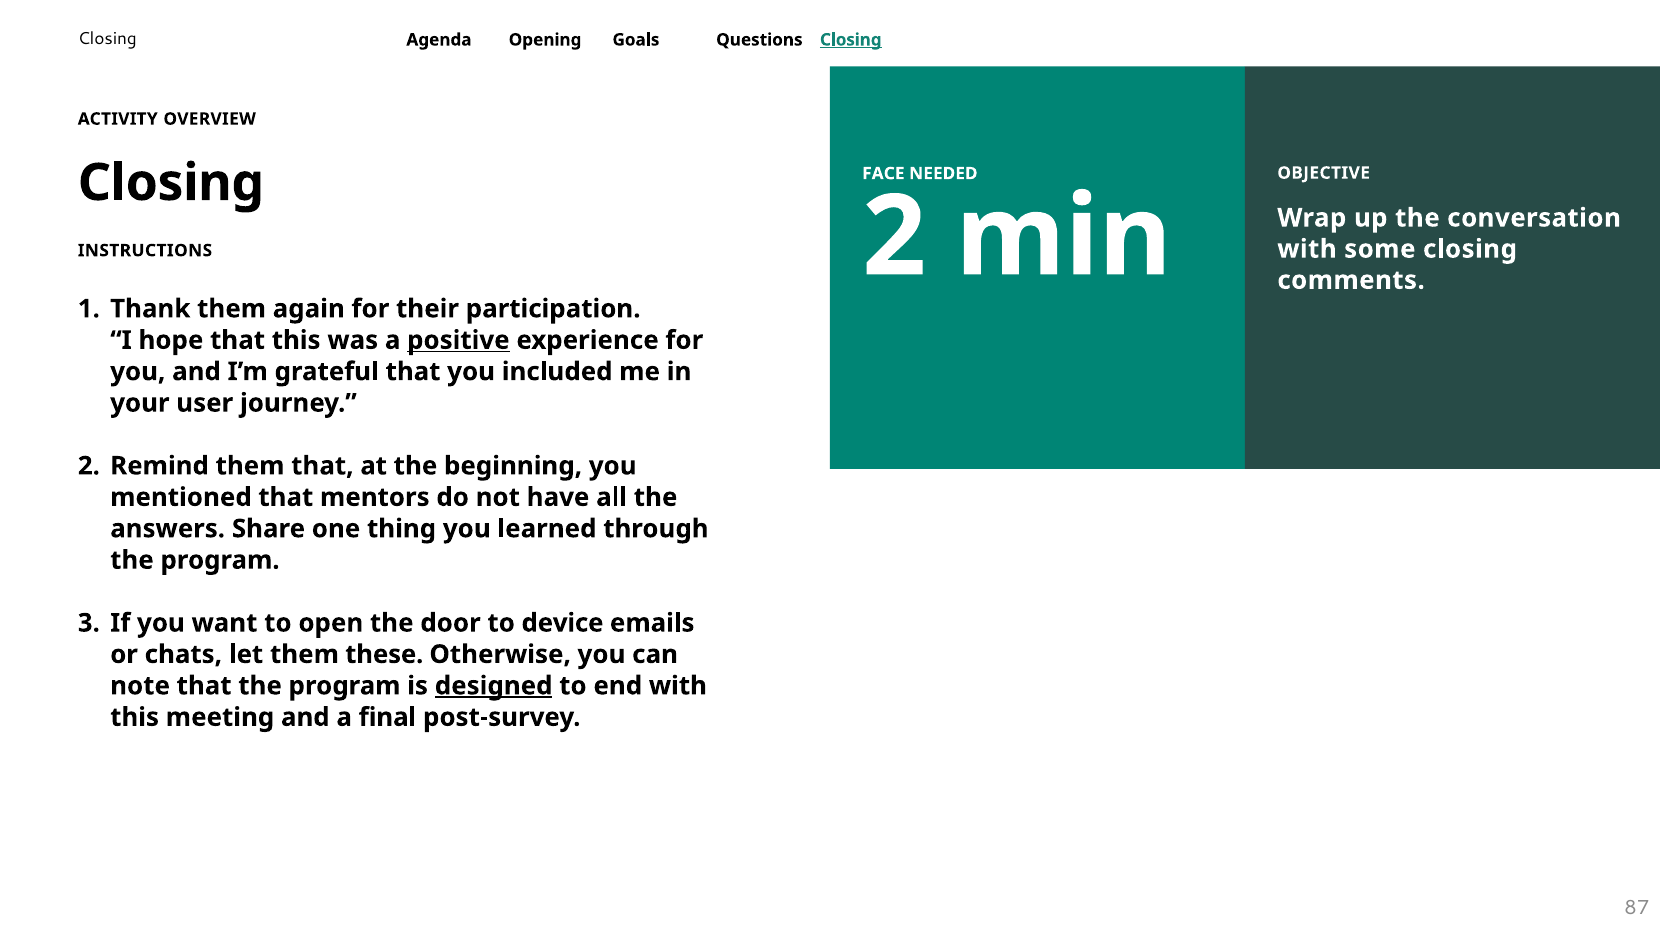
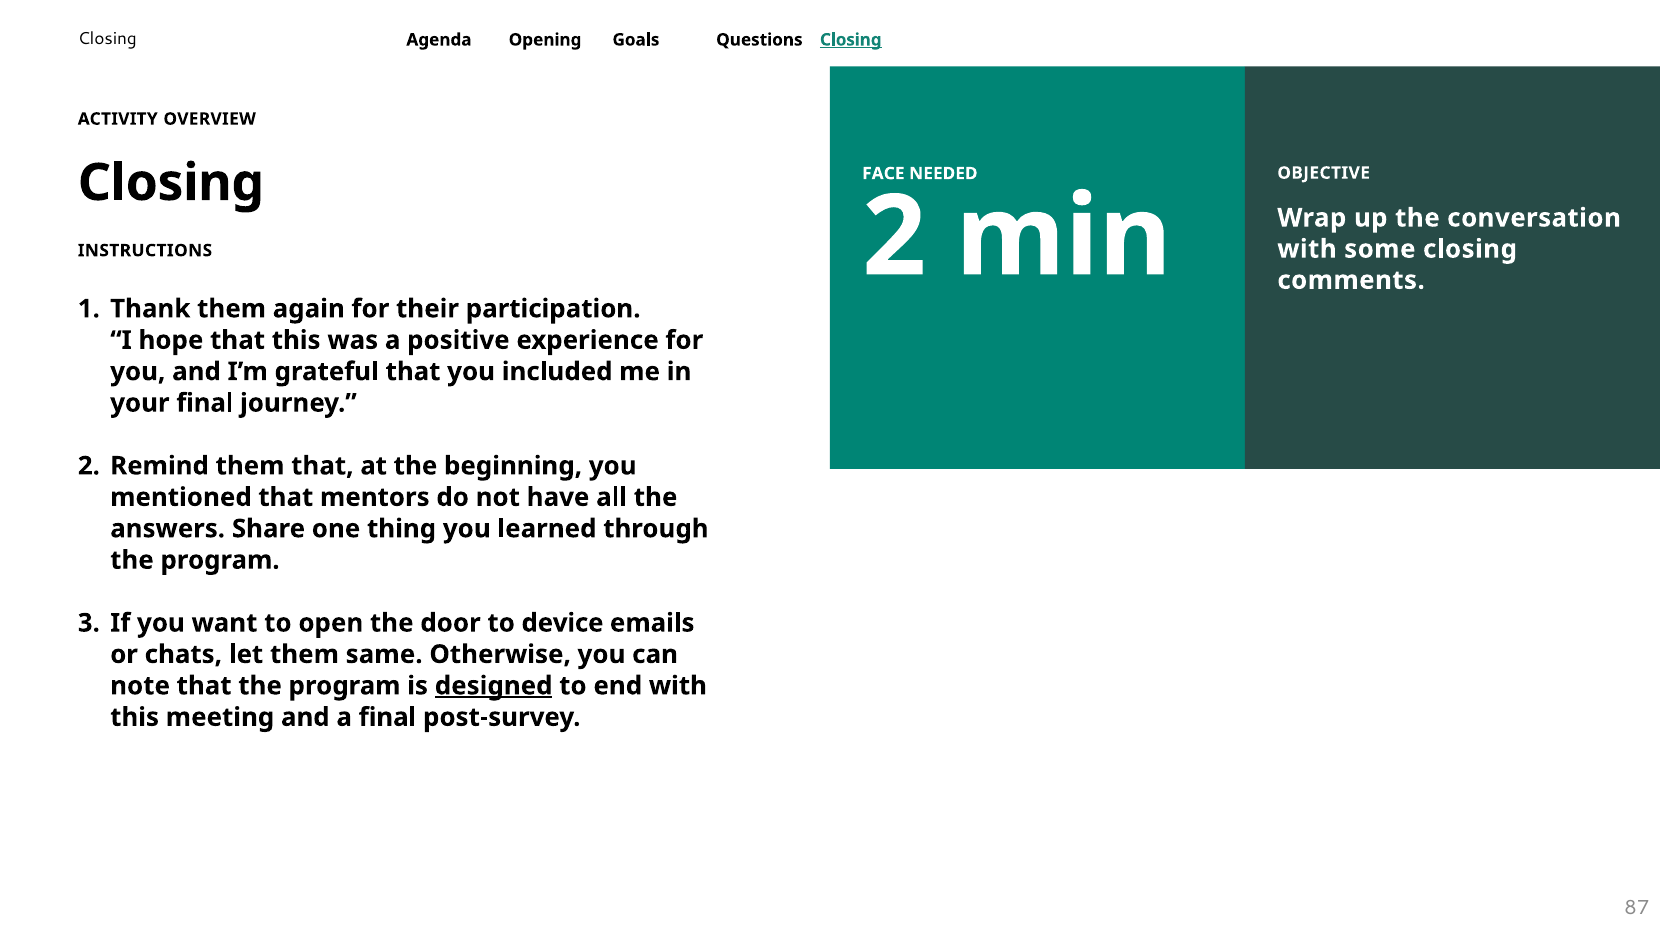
positive underline: present -> none
your user: user -> final
these: these -> same
